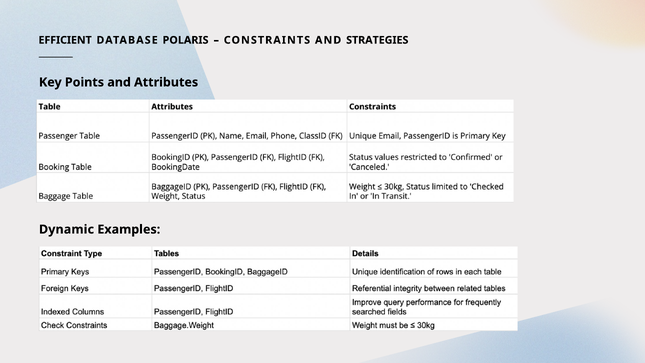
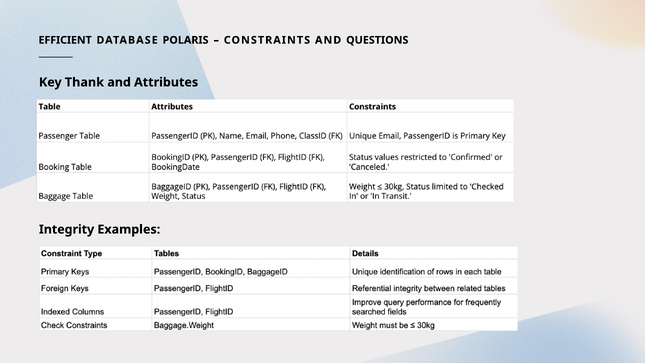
STRATEGIES: STRATEGIES -> QUESTIONS
Points: Points -> Thank
Dynamic: Dynamic -> Integrity
